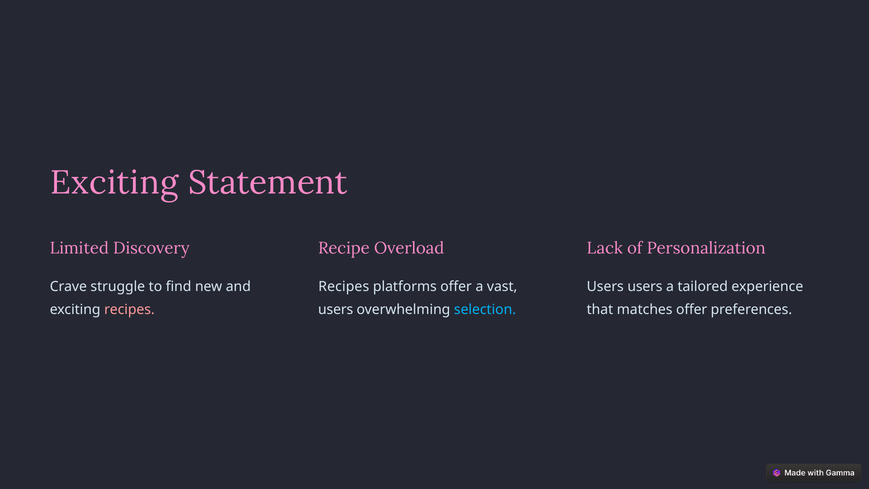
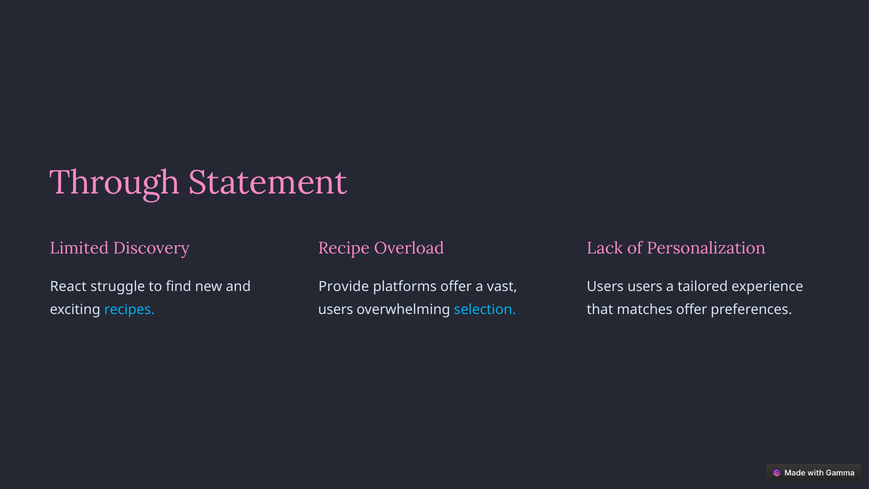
Exciting at (114, 183): Exciting -> Through
Crave: Crave -> React
Recipes at (344, 287): Recipes -> Provide
recipes at (129, 309) colour: pink -> light blue
